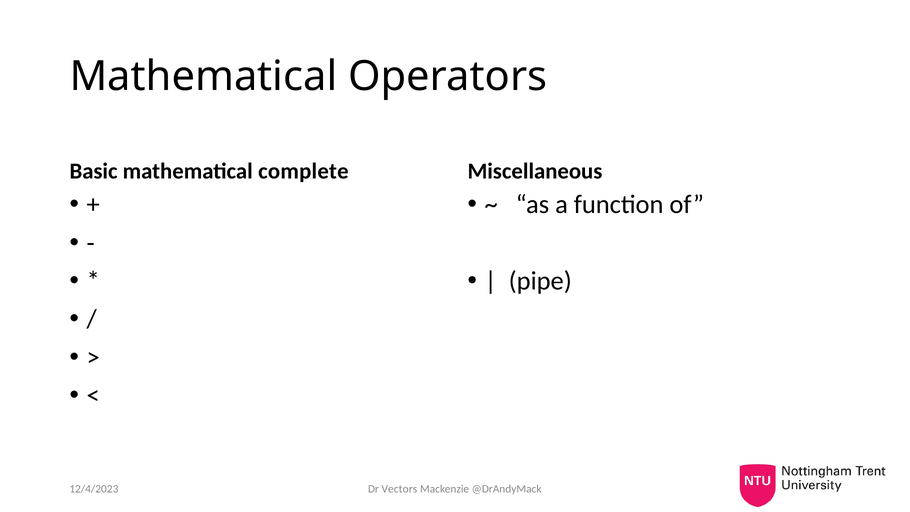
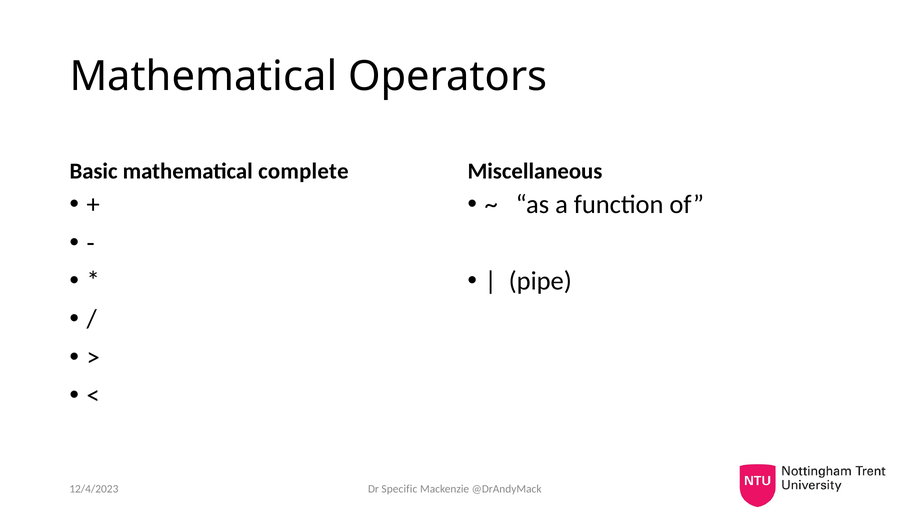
Vectors: Vectors -> Specific
